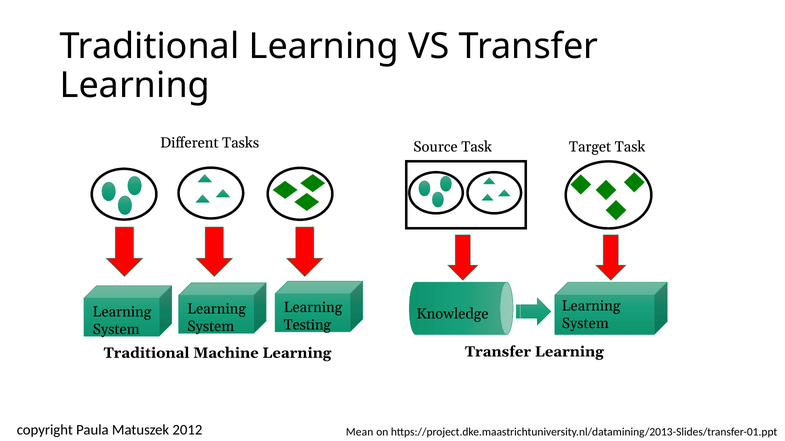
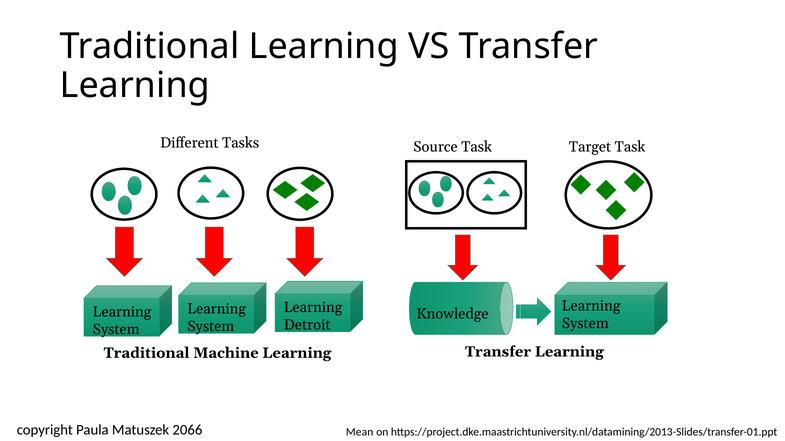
Testing: Testing -> Detroit
2012: 2012 -> 2066
